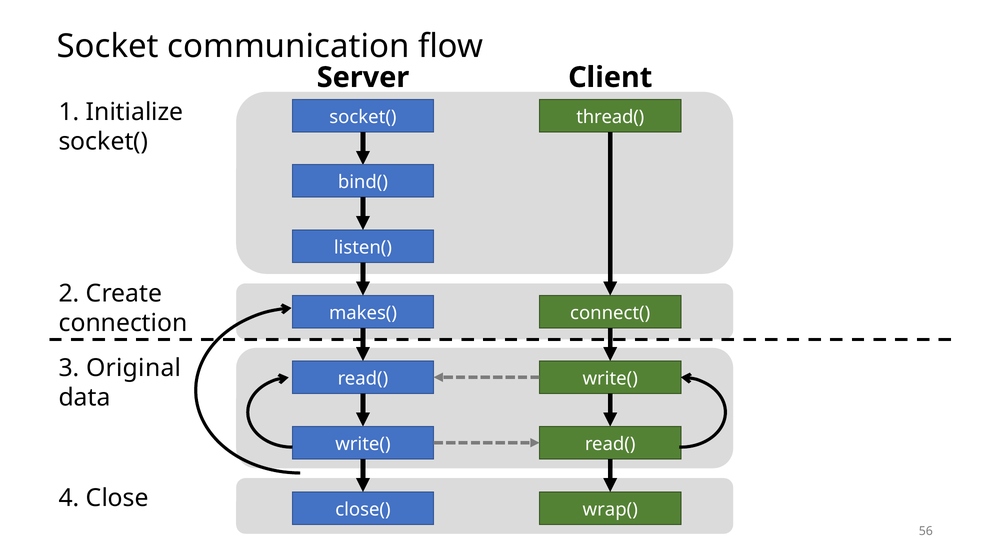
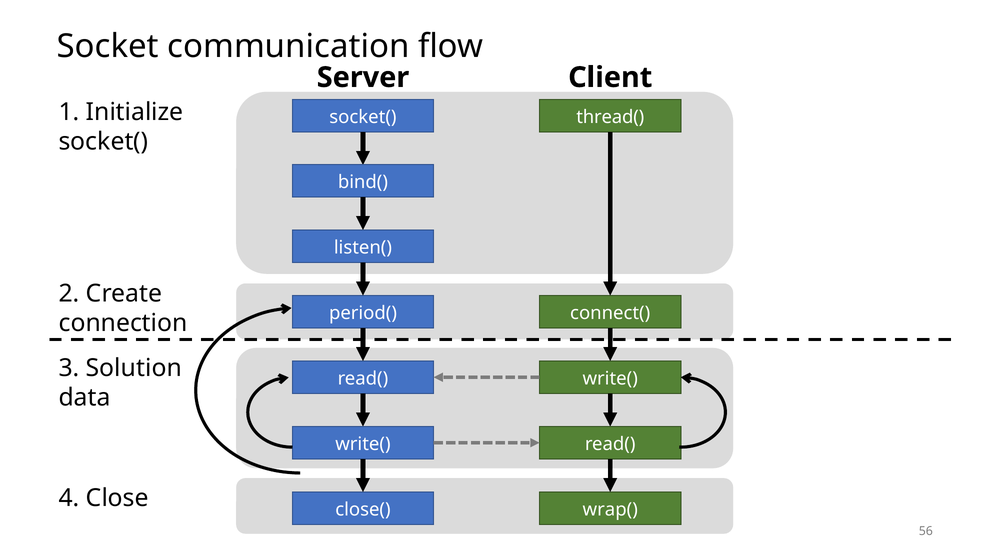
makes(: makes( -> period(
Original: Original -> Solution
